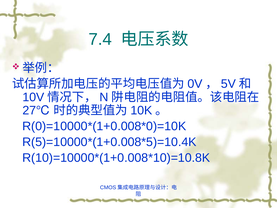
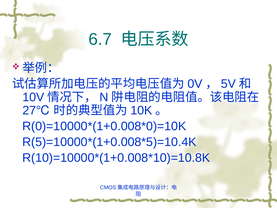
7.4: 7.4 -> 6.7
